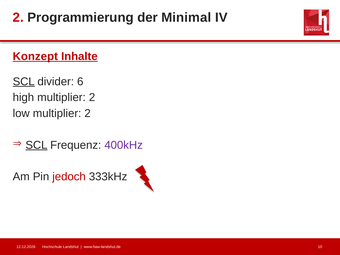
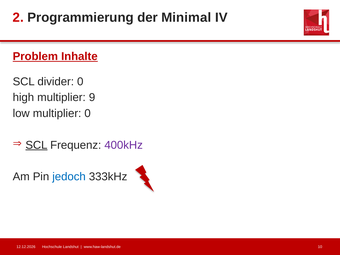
Konzept: Konzept -> Problem
SCL at (24, 82) underline: present -> none
divider 6: 6 -> 0
high multiplier 2: 2 -> 9
low multiplier 2: 2 -> 0
jedoch colour: red -> blue
